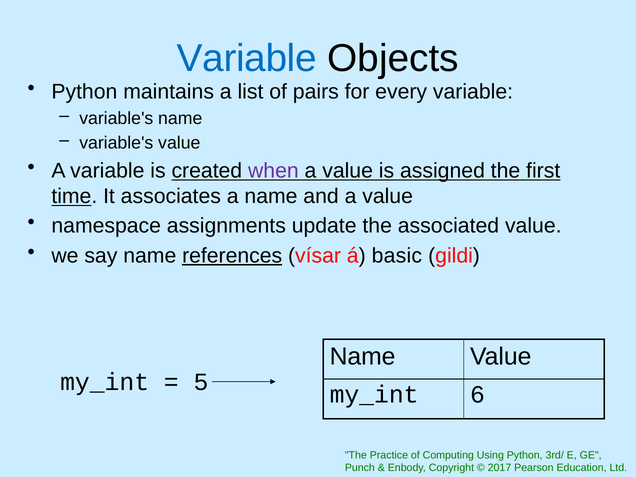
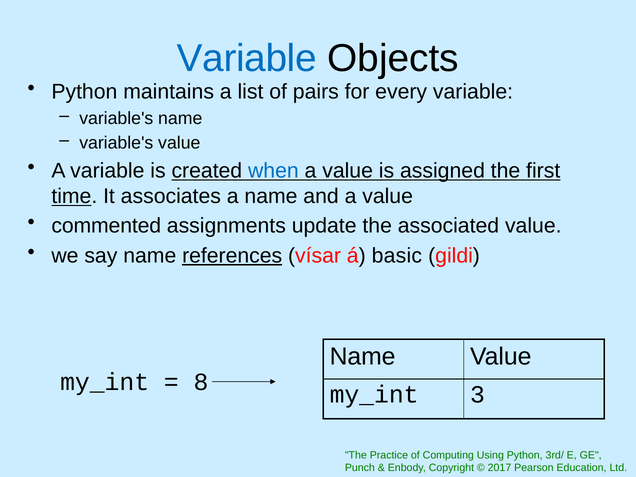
when colour: purple -> blue
namespace: namespace -> commented
5: 5 -> 8
6: 6 -> 3
